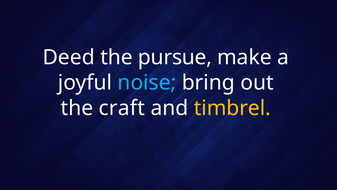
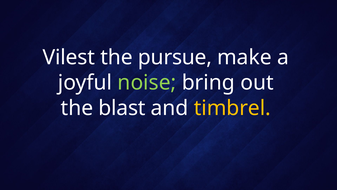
Deed: Deed -> Vilest
noise colour: light blue -> light green
craft: craft -> blast
